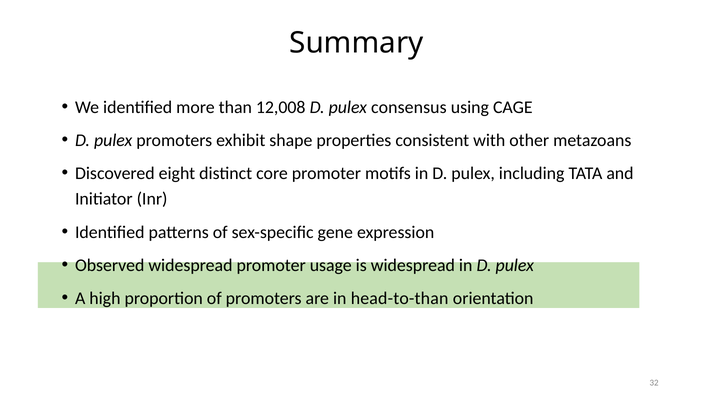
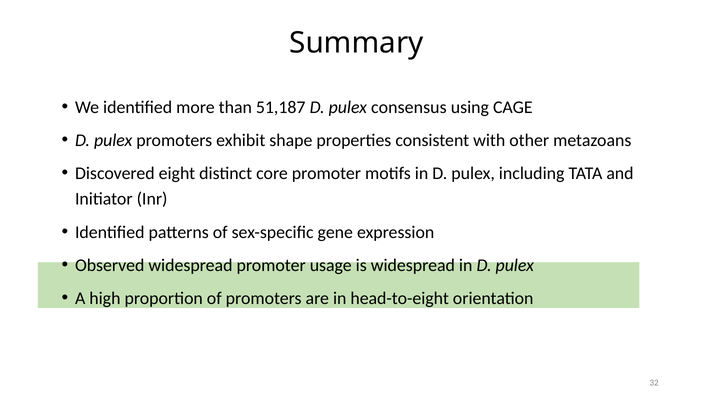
12,008: 12,008 -> 51,187
head-to-than: head-to-than -> head-to-eight
